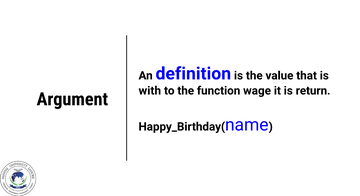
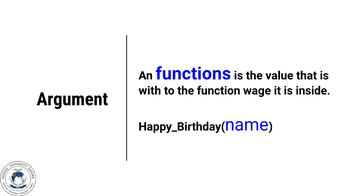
definition: definition -> functions
return: return -> inside
